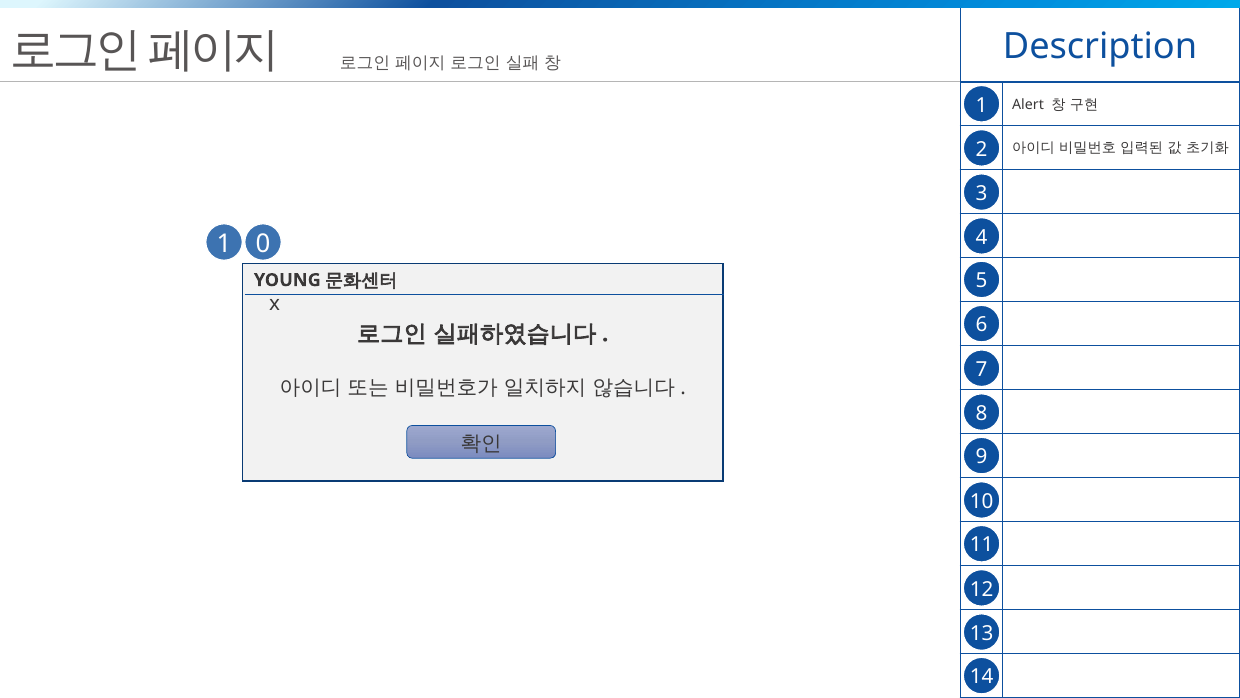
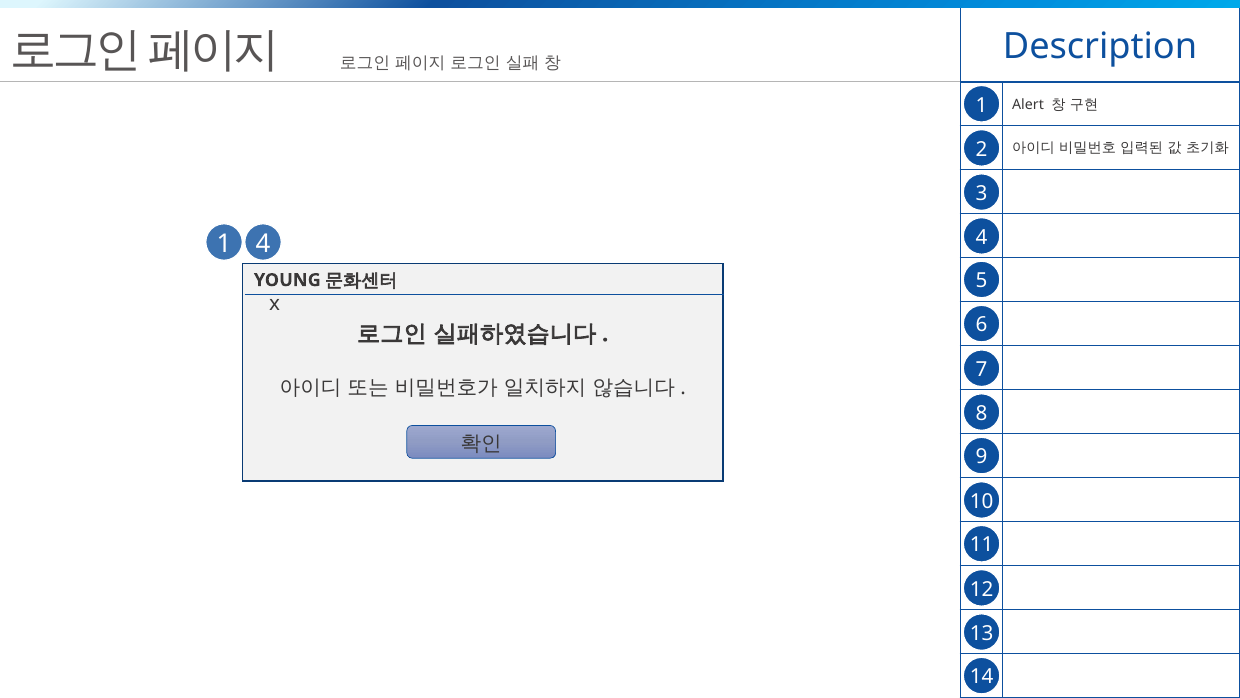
1 0: 0 -> 4
